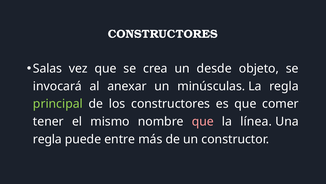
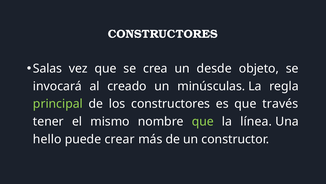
anexar: anexar -> creado
comer: comer -> través
que at (203, 121) colour: pink -> light green
regla at (47, 139): regla -> hello
entre: entre -> crear
